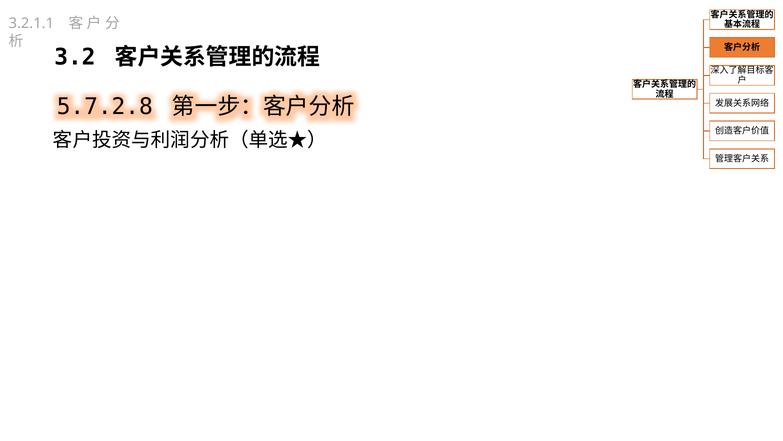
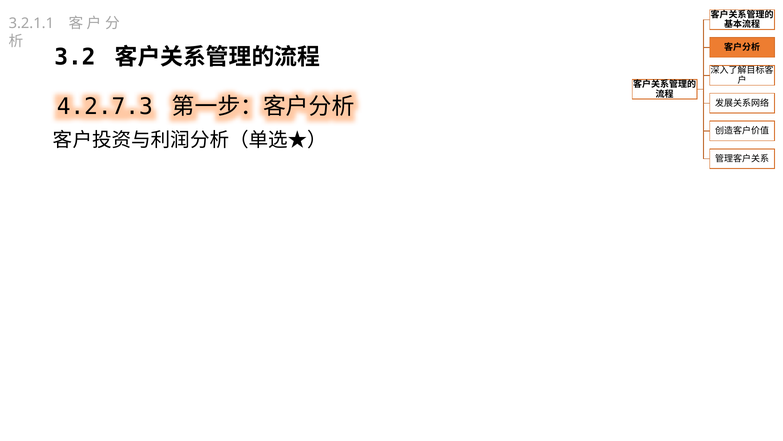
5.7.2.8: 5.7.2.8 -> 4.2.7.3
